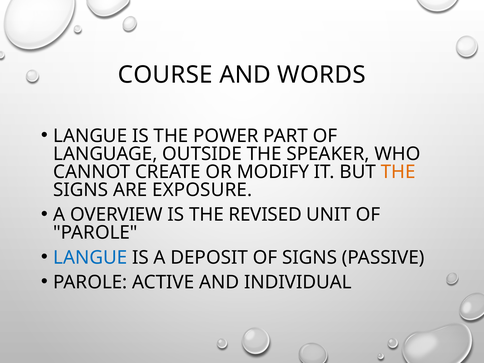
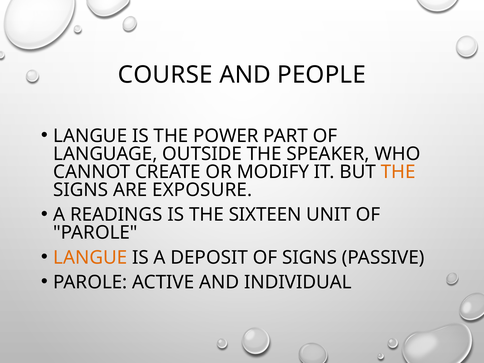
WORDS: WORDS -> PEOPLE
OVERVIEW: OVERVIEW -> READINGS
REVISED: REVISED -> SIXTEEN
LANGUE at (90, 258) colour: blue -> orange
